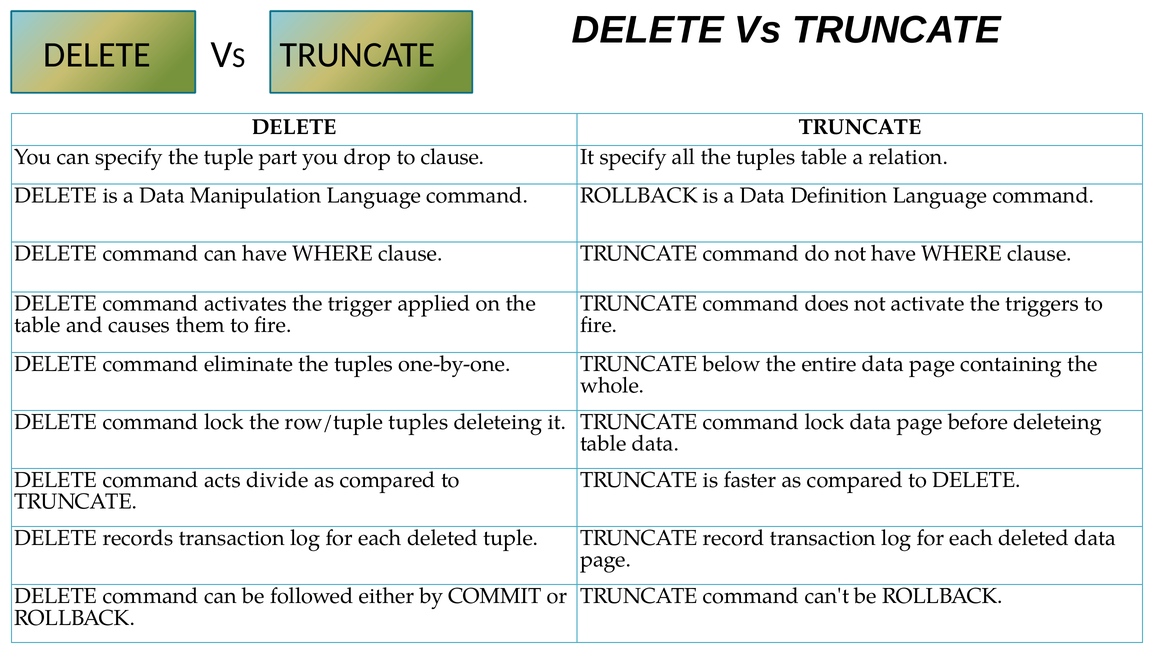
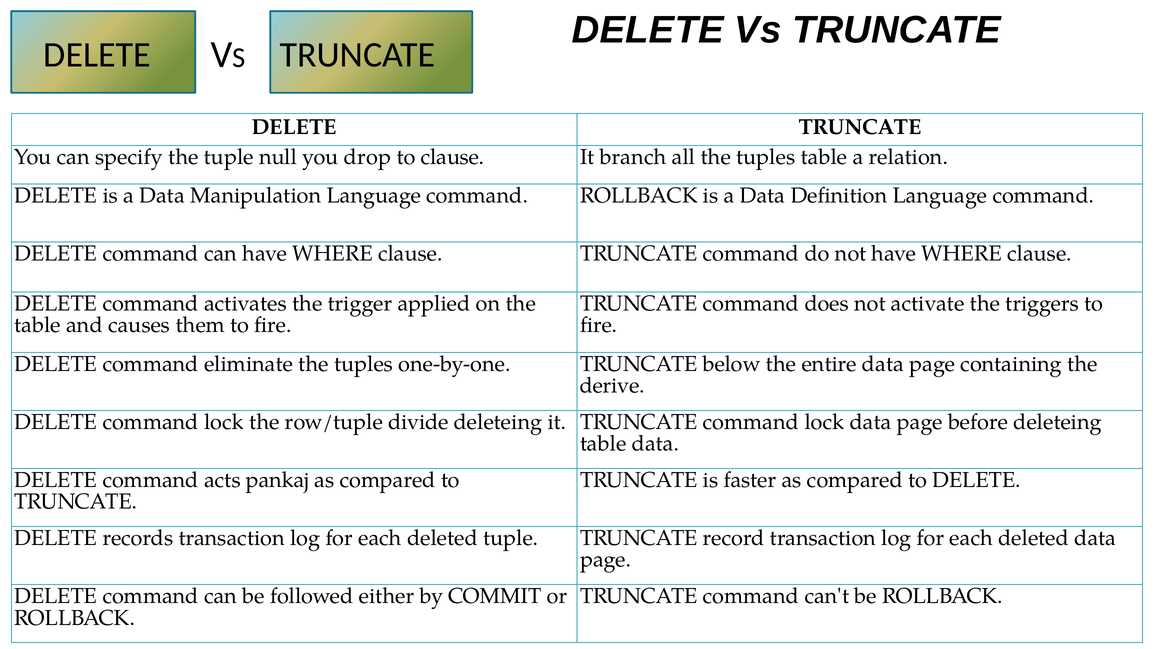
part: part -> null
It specify: specify -> branch
whole: whole -> derive
row/tuple tuples: tuples -> divide
divide: divide -> pankaj
